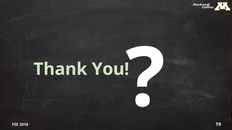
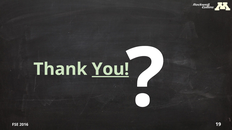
You underline: none -> present
